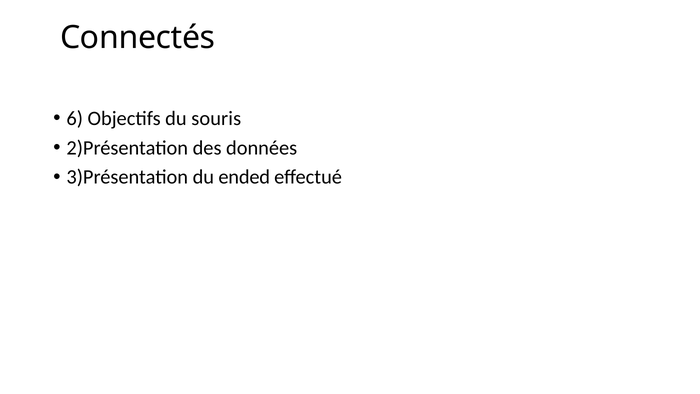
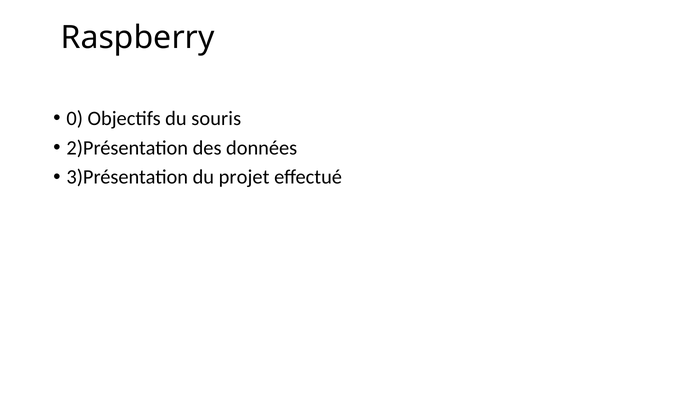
Connectés: Connectés -> Raspberry
6: 6 -> 0
ended: ended -> projet
